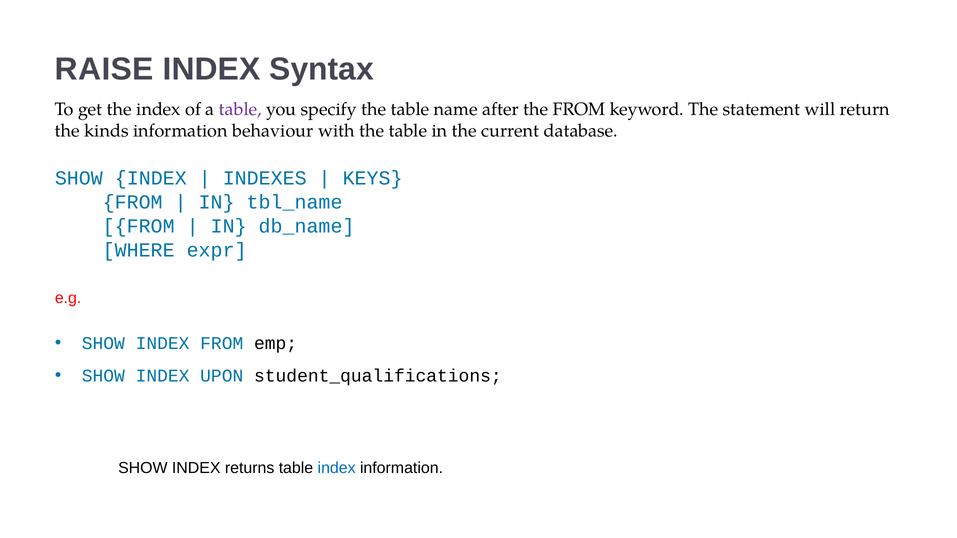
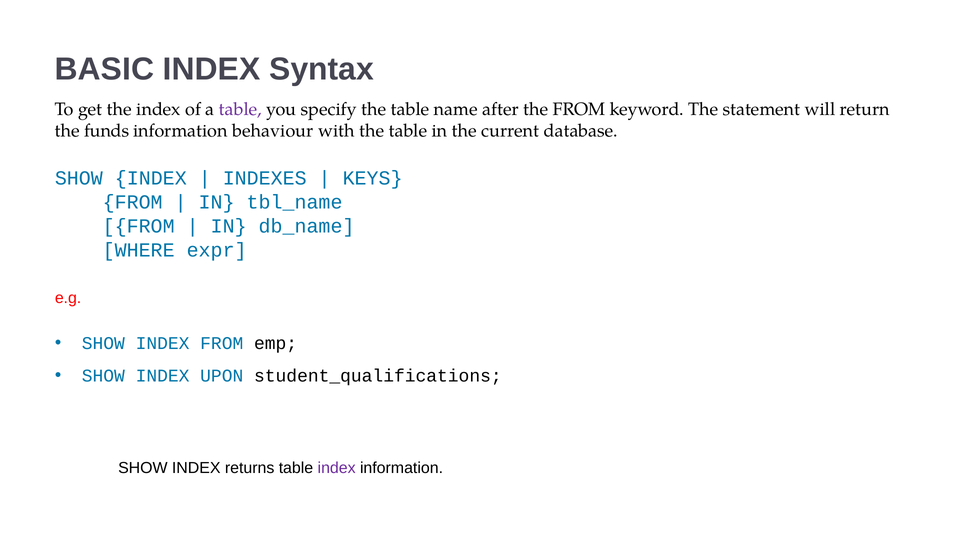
RAISE: RAISE -> BASIC
kinds: kinds -> funds
index at (337, 468) colour: blue -> purple
